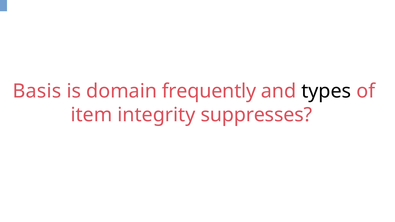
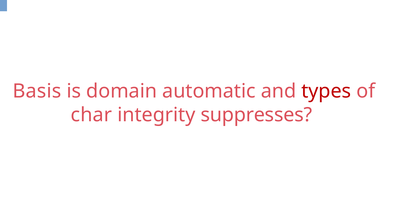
frequently: frequently -> automatic
types colour: black -> red
item: item -> char
